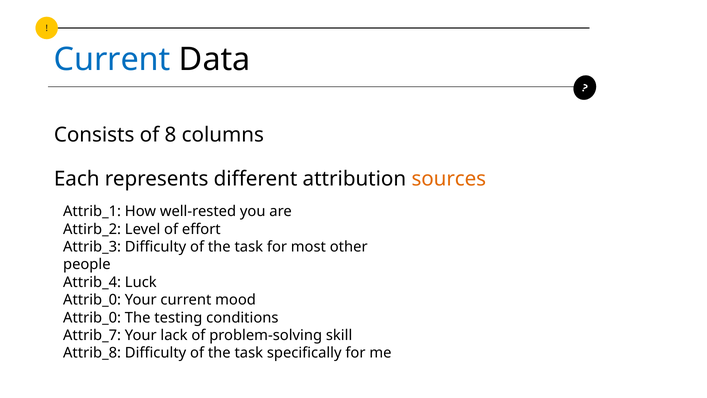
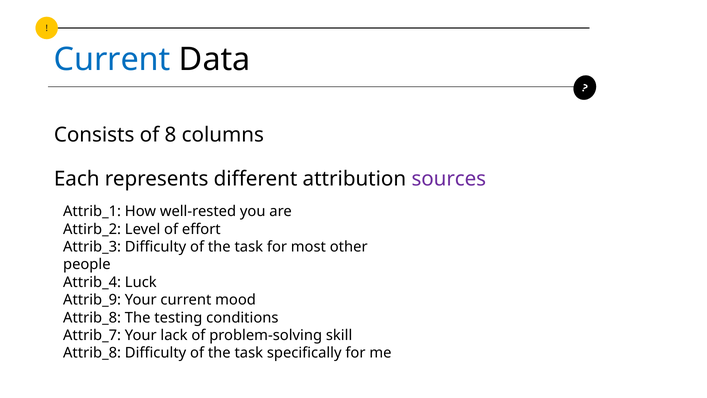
sources colour: orange -> purple
Attrib_0 at (92, 300): Attrib_0 -> Attrib_9
Attrib_0 at (92, 317): Attrib_0 -> Attrib_8
